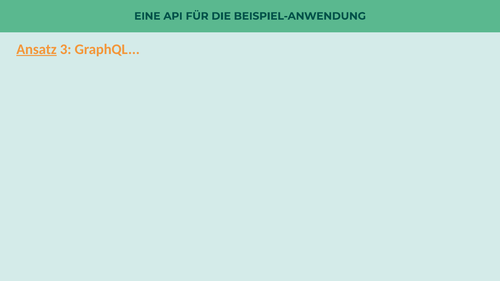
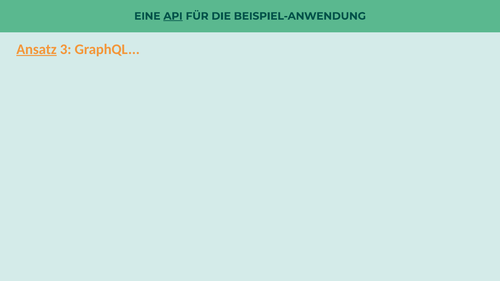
API underline: none -> present
